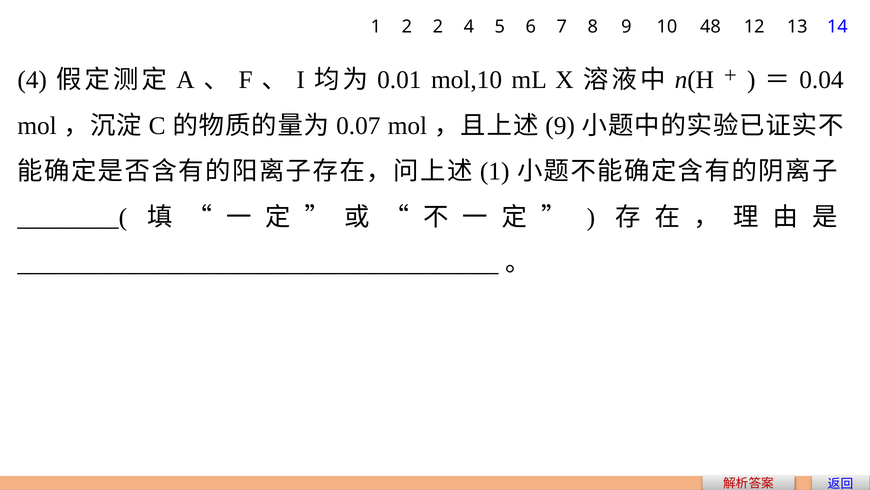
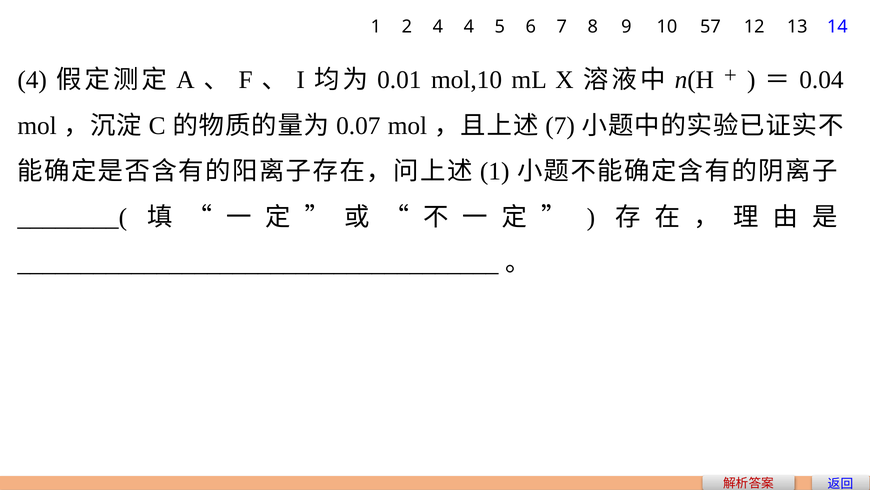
2 2: 2 -> 4
48: 48 -> 57
9 at (560, 126): 9 -> 7
